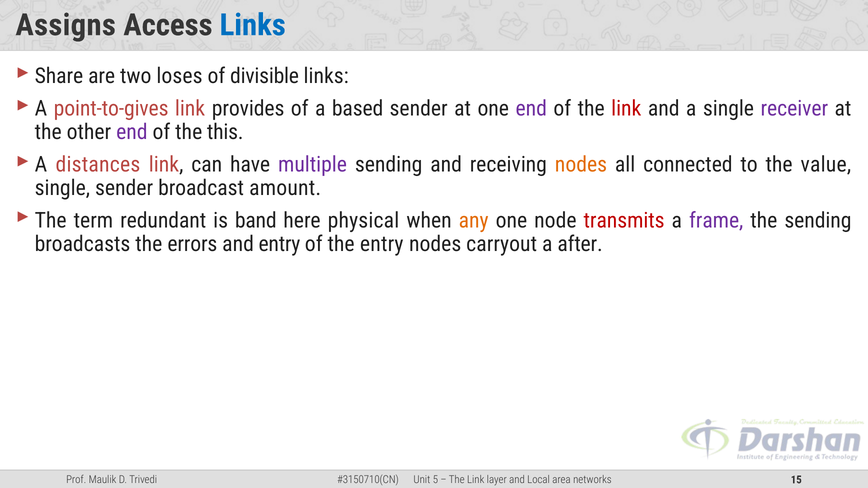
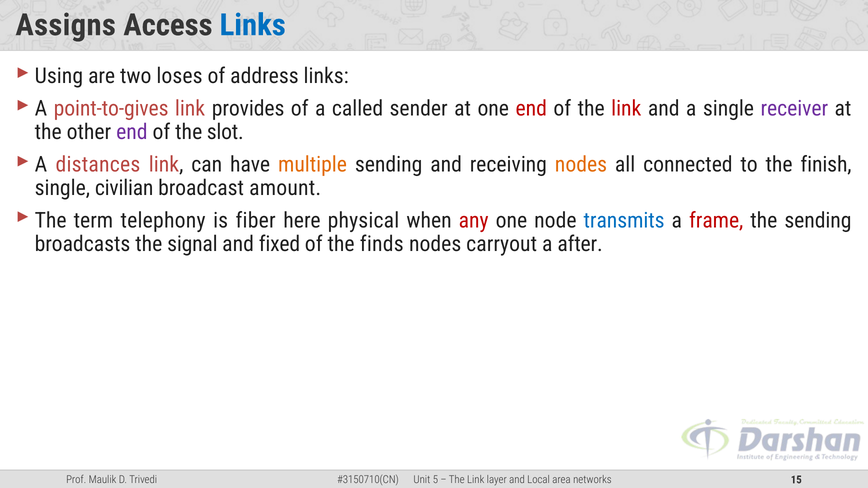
Share: Share -> Using
divisible: divisible -> address
based: based -> called
end at (531, 109) colour: purple -> red
this: this -> slot
multiple colour: purple -> orange
value: value -> finish
single sender: sender -> civilian
redundant: redundant -> telephony
band: band -> fiber
any colour: orange -> red
transmits colour: red -> blue
frame colour: purple -> red
errors: errors -> signal
and entry: entry -> fixed
the entry: entry -> finds
